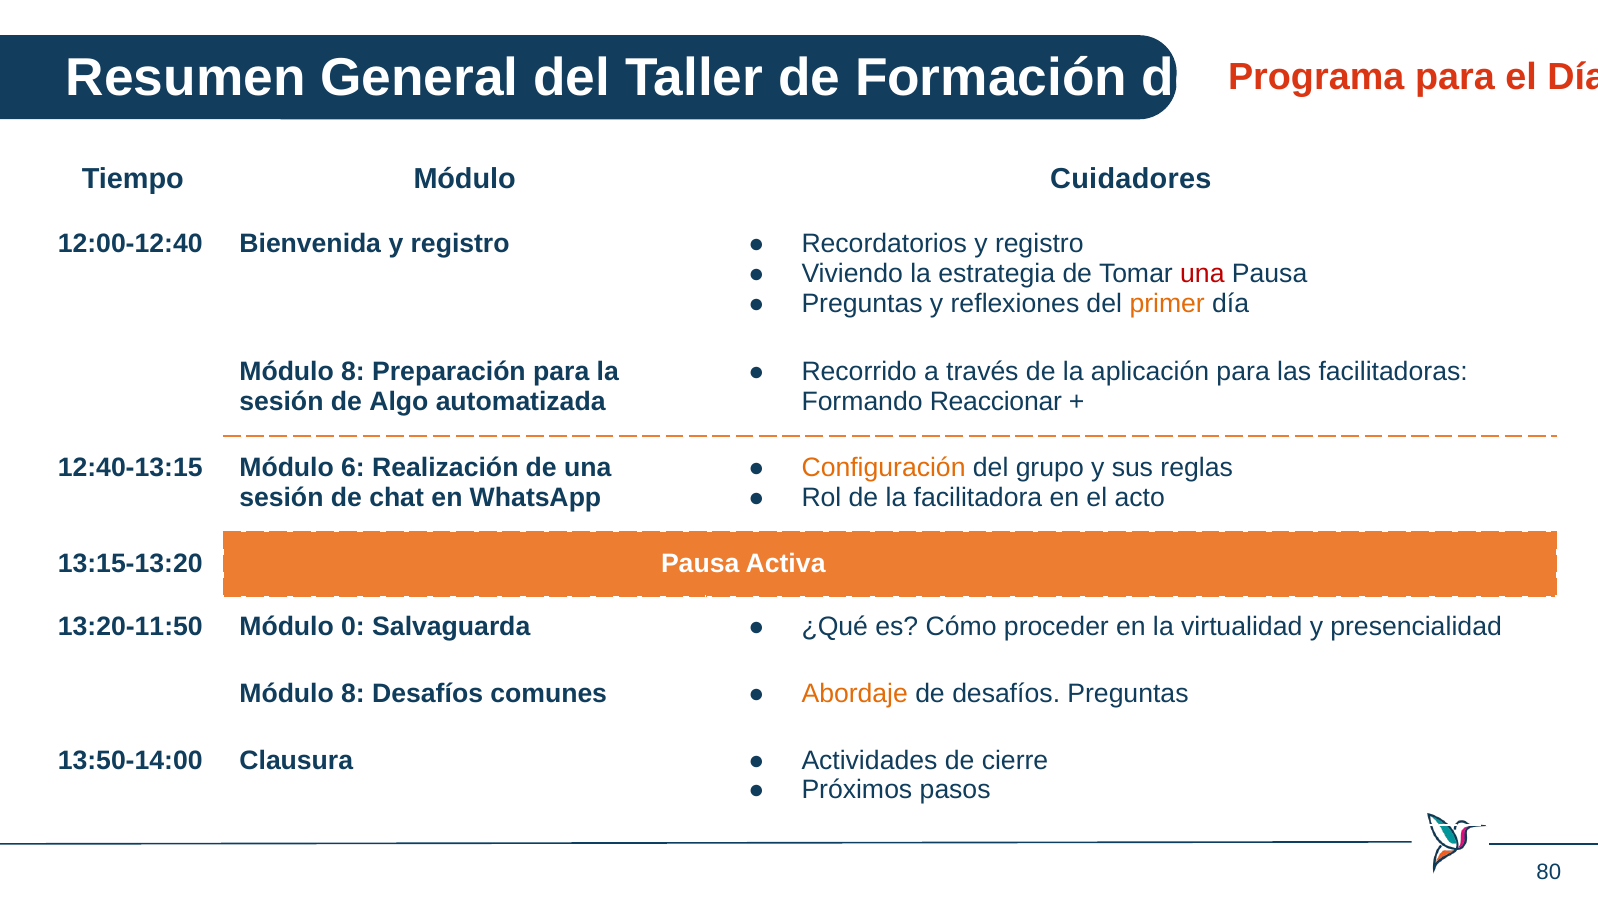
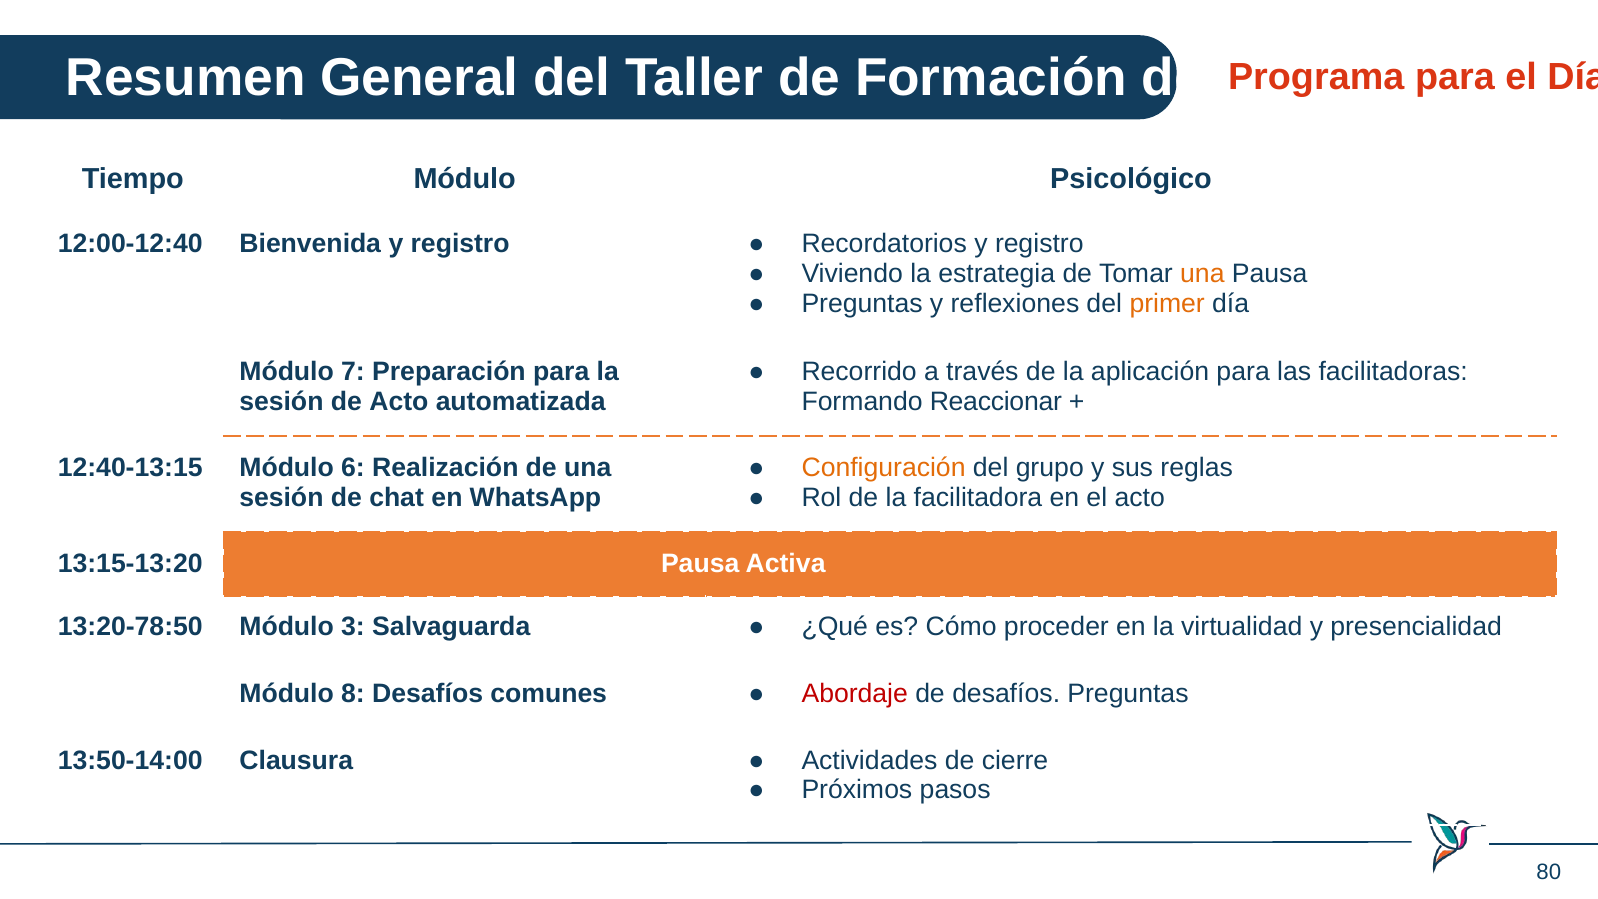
Cuidadores: Cuidadores -> Psicológico
una at (1202, 274) colour: red -> orange
8 at (353, 372): 8 -> 7
de Algo: Algo -> Acto
13:20-11:50: 13:20-11:50 -> 13:20-78:50
0: 0 -> 3
Abordaje colour: orange -> red
